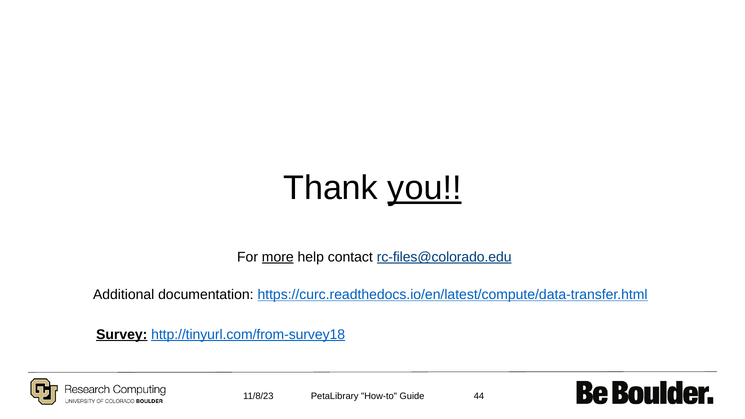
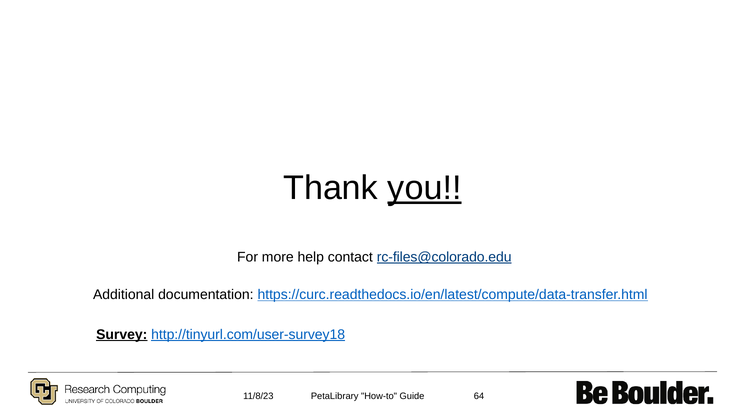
more underline: present -> none
http://tinyurl.com/from-survey18: http://tinyurl.com/from-survey18 -> http://tinyurl.com/user-survey18
44: 44 -> 64
